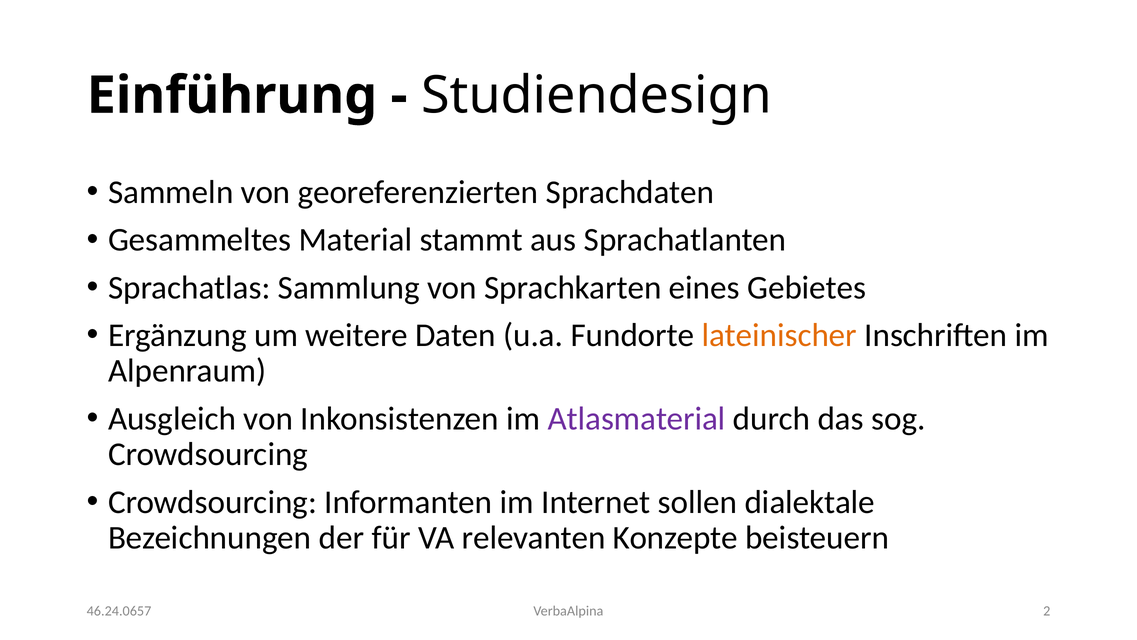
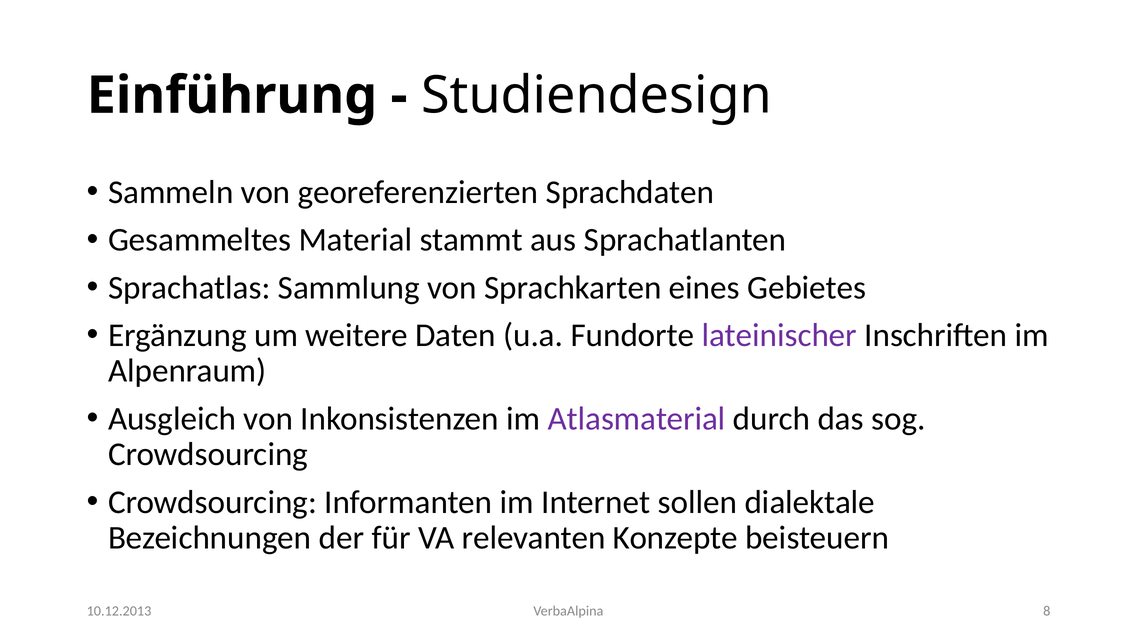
lateinischer colour: orange -> purple
2: 2 -> 8
46.24.0657: 46.24.0657 -> 10.12.2013
